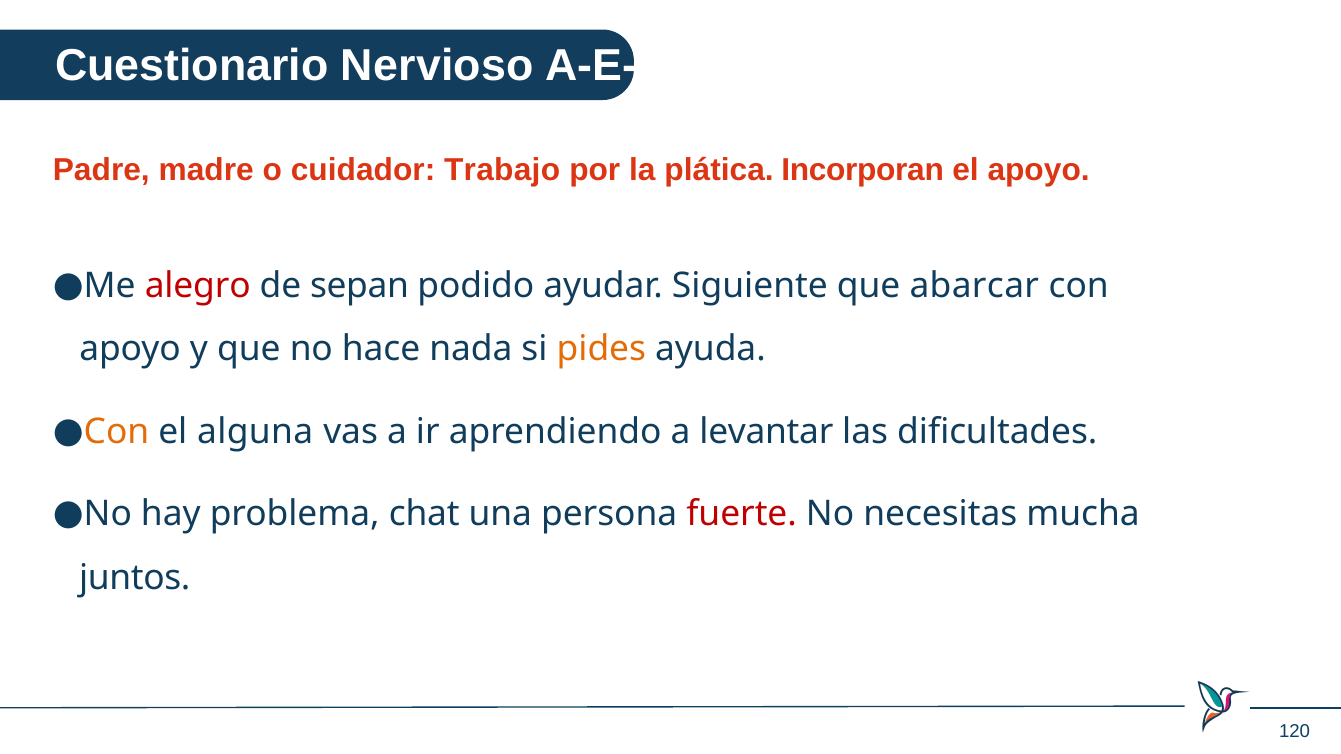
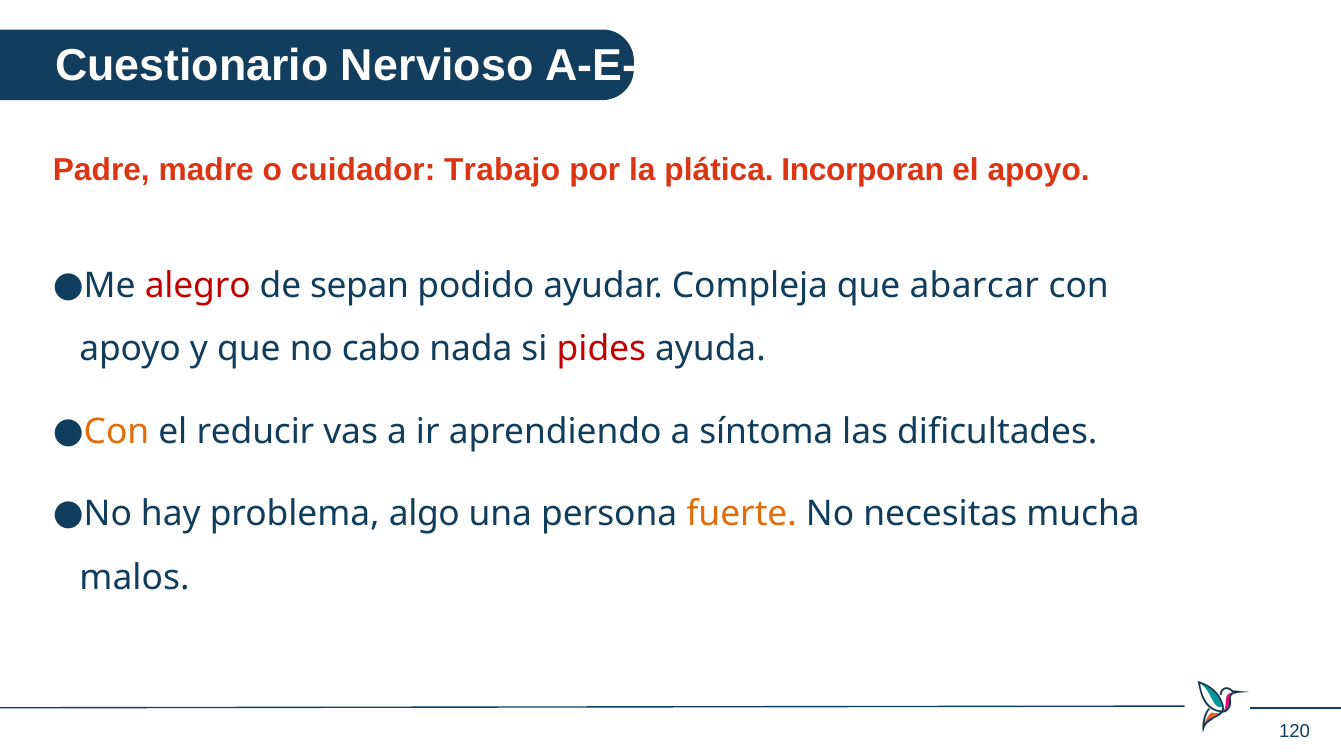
Siguiente: Siguiente -> Compleja
hace: hace -> cabo
pides colour: orange -> red
alguna: alguna -> reducir
levantar: levantar -> síntoma
chat: chat -> algo
fuerte colour: red -> orange
juntos: juntos -> malos
